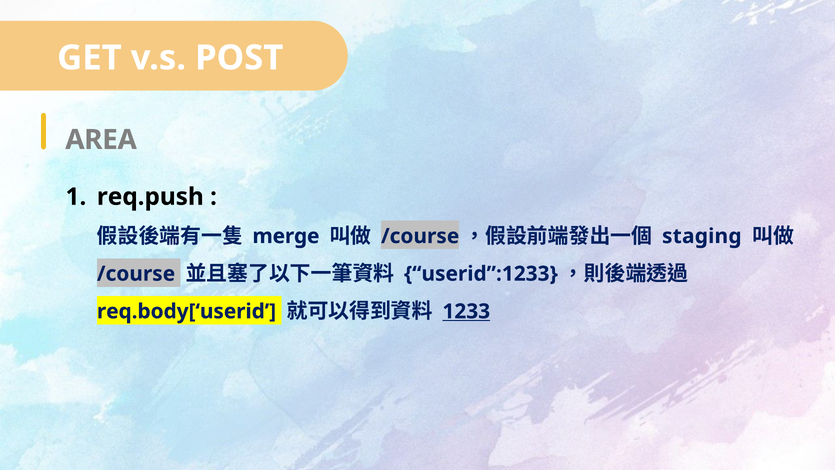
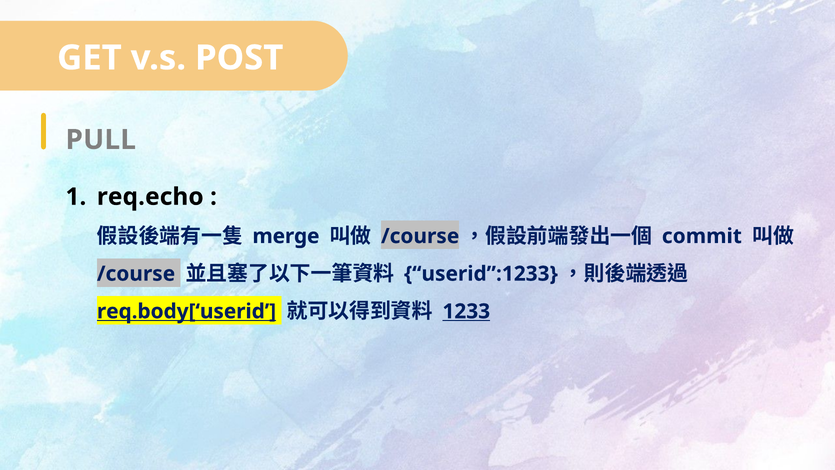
AREA: AREA -> PULL
req.push: req.push -> req.echo
staging: staging -> commit
req.body[‘userid underline: none -> present
